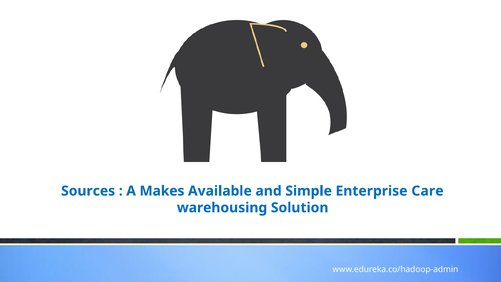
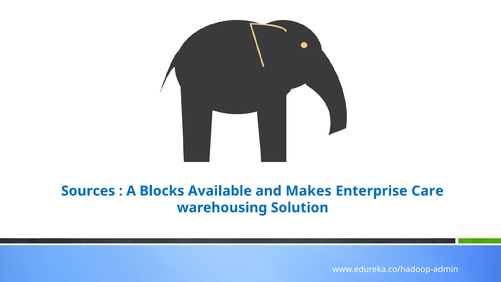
Makes: Makes -> Blocks
Simple: Simple -> Makes
